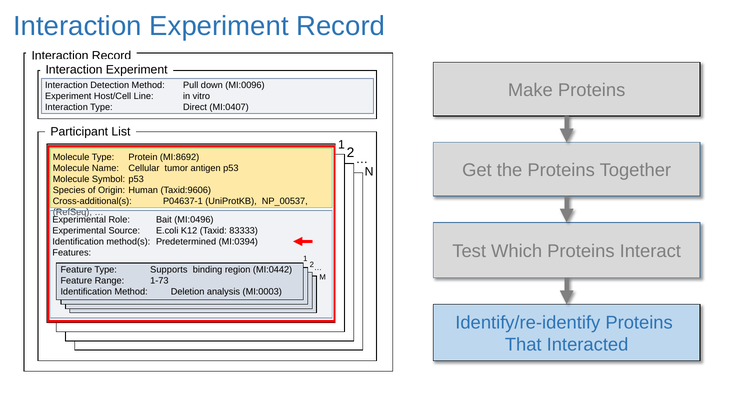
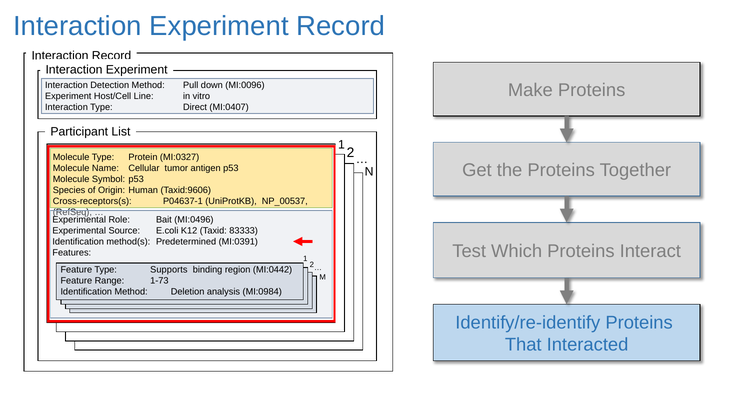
MI:8692: MI:8692 -> MI:0327
Cross-additional(s: Cross-additional(s -> Cross-receptors(s
MI:0394: MI:0394 -> MI:0391
MI:0003: MI:0003 -> MI:0984
